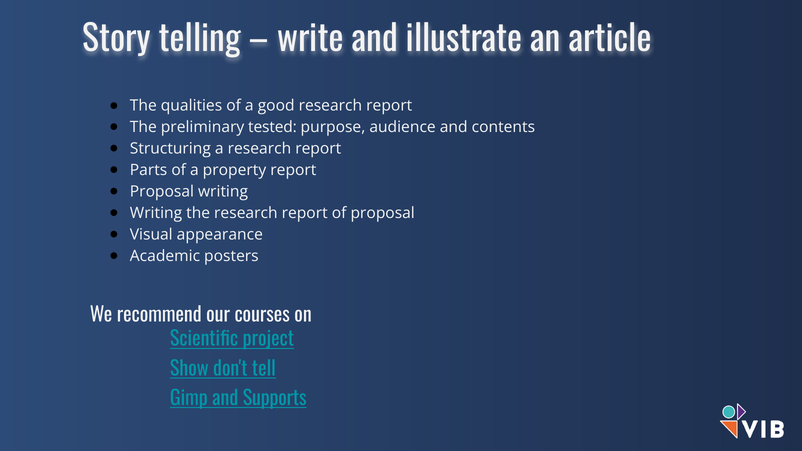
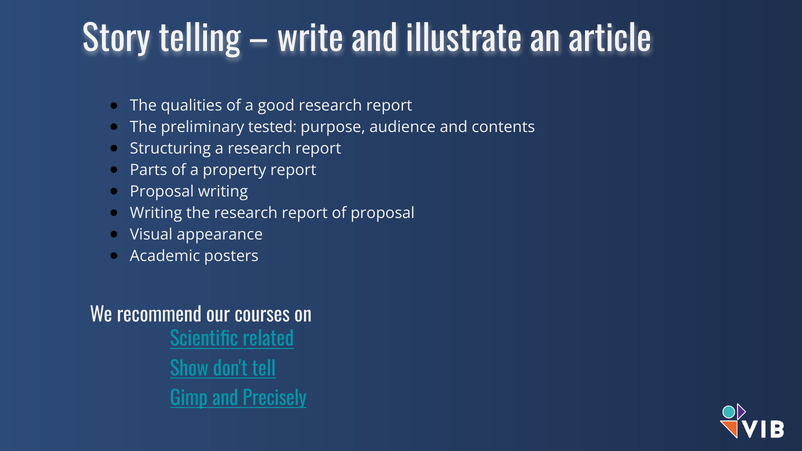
project: project -> related
Supports: Supports -> Precisely
